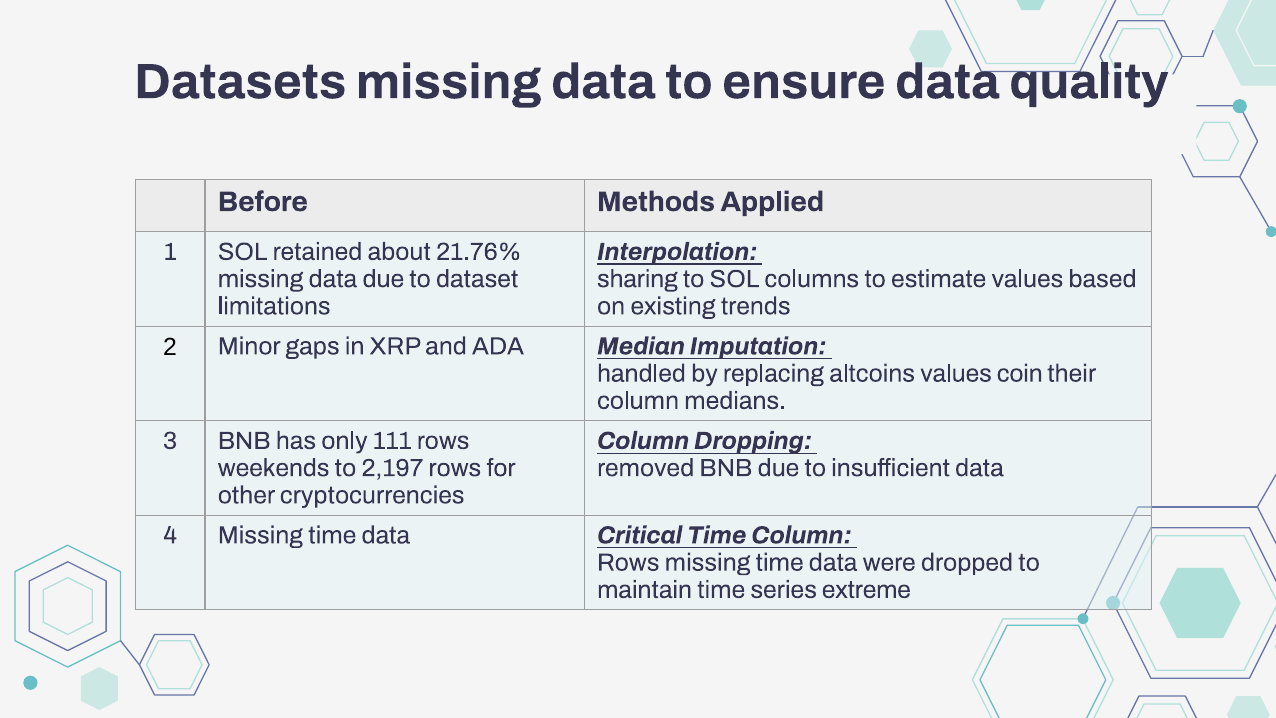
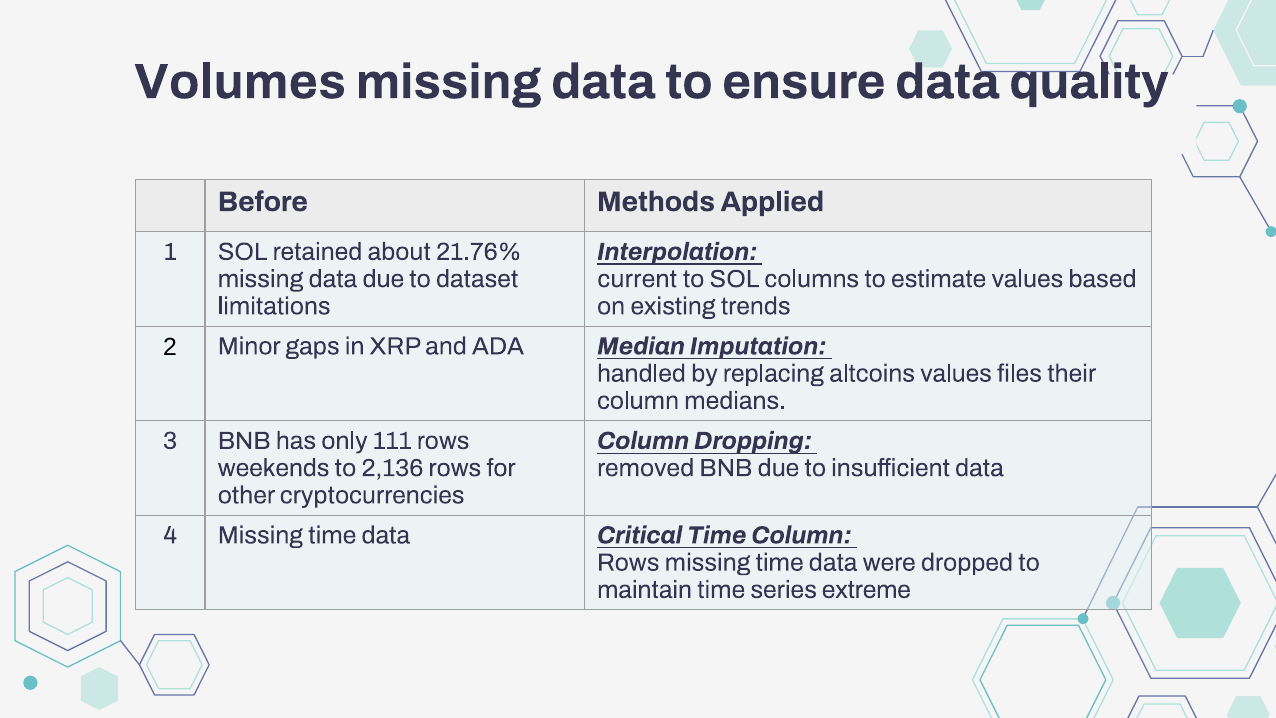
Datasets: Datasets -> Volumes
sharing: sharing -> current
coin: coin -> files
2,197: 2,197 -> 2,136
